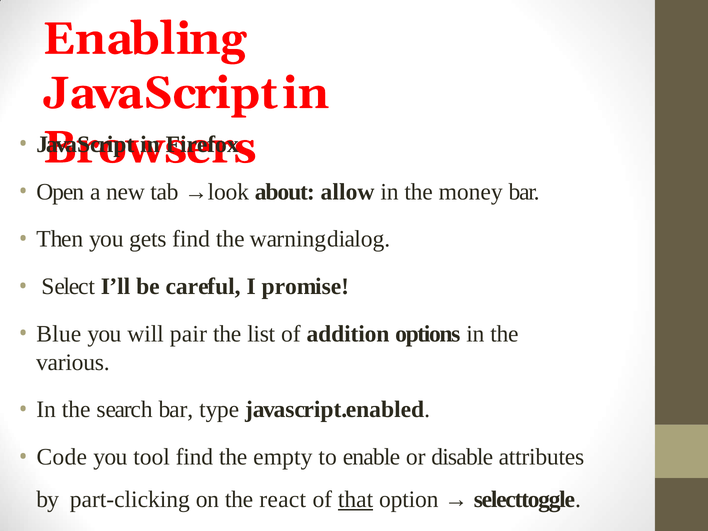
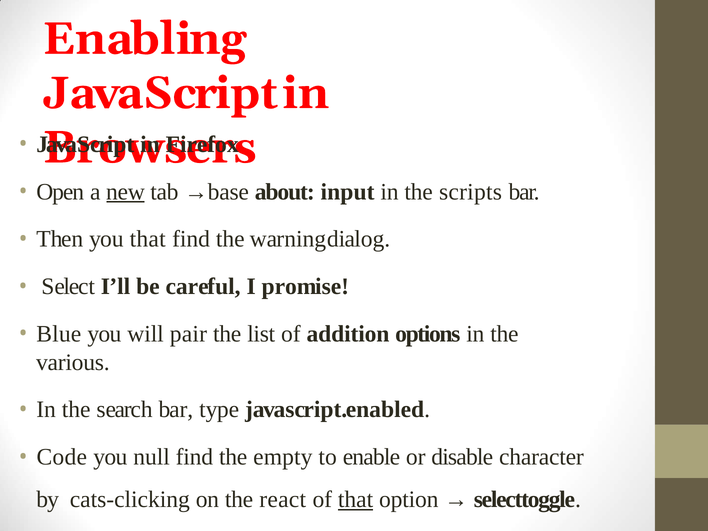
new underline: none -> present
→look: →look -> →base
allow: allow -> input
money: money -> scripts
you gets: gets -> that
tool: tool -> null
attributes: attributes -> character
part-clicking: part-clicking -> cats-clicking
